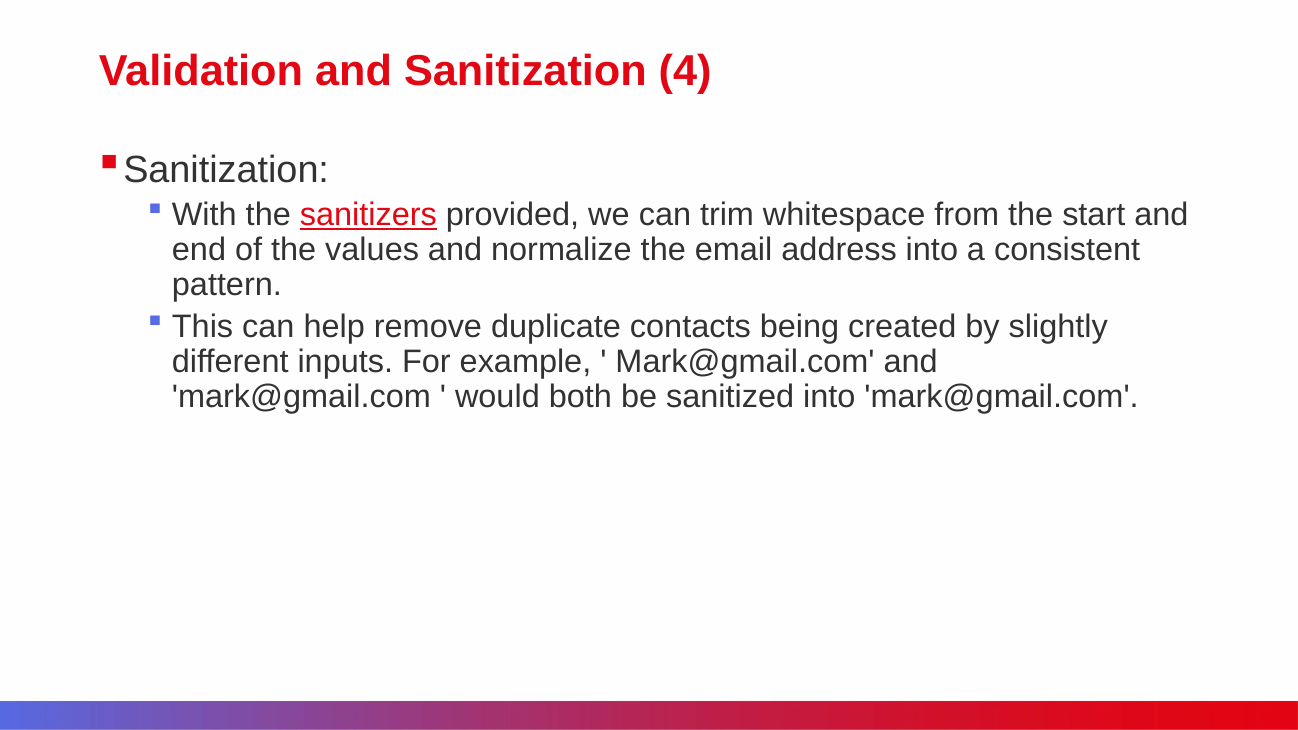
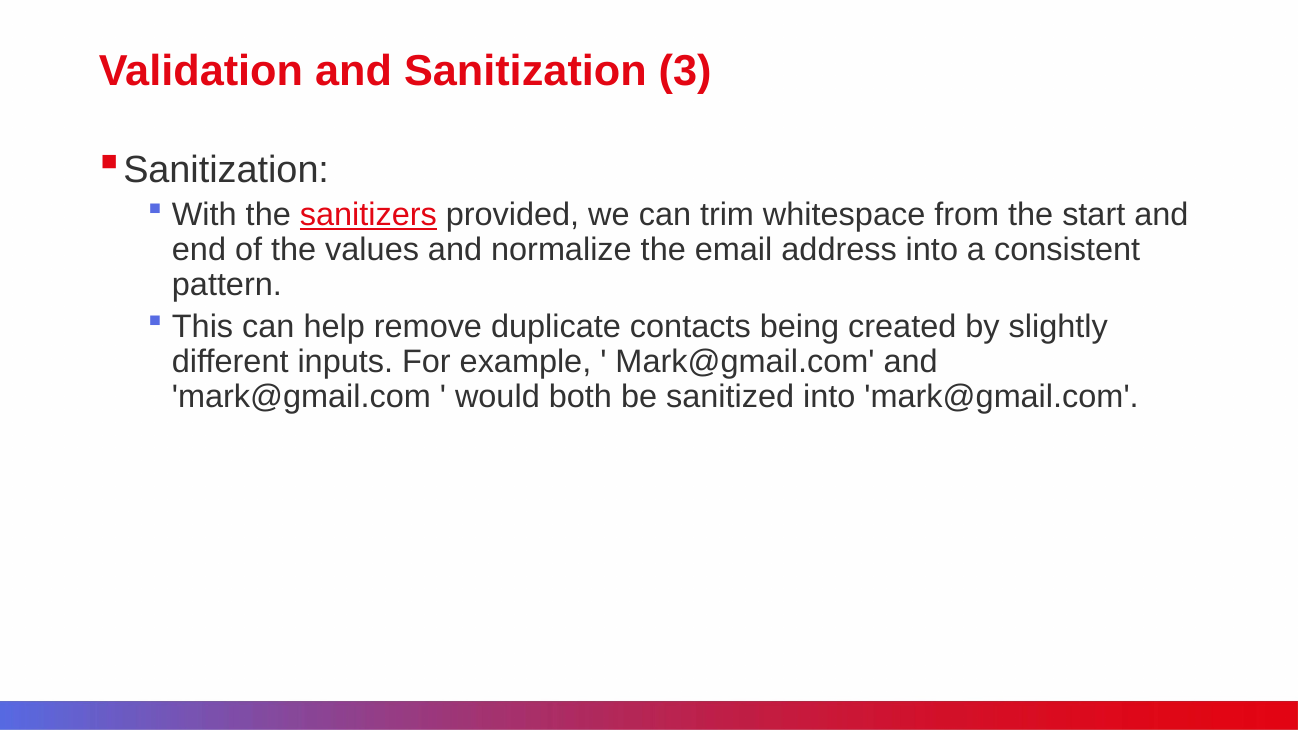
4: 4 -> 3
